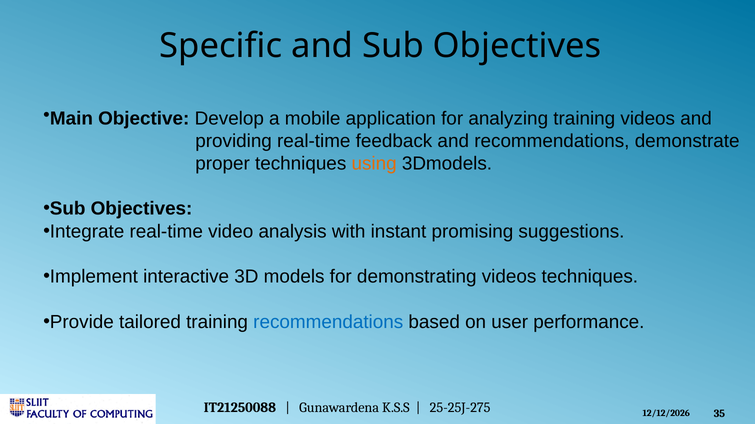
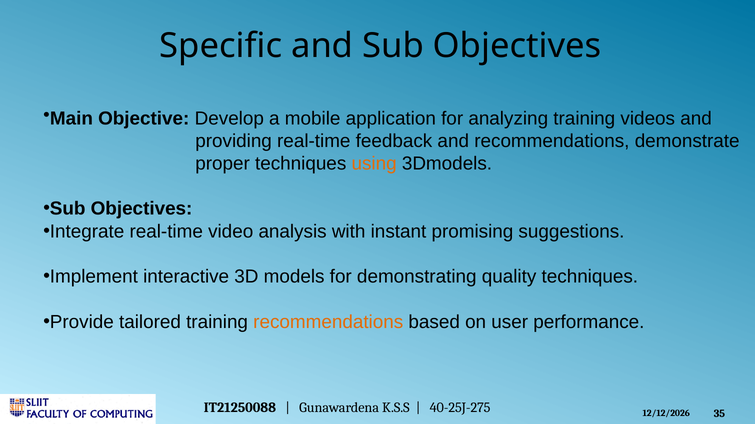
demonstrating videos: videos -> quality
recommendations at (328, 322) colour: blue -> orange
25-25J-275: 25-25J-275 -> 40-25J-275
